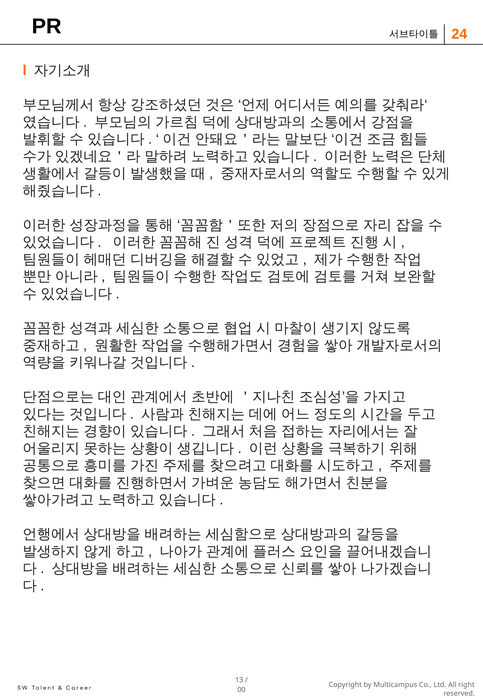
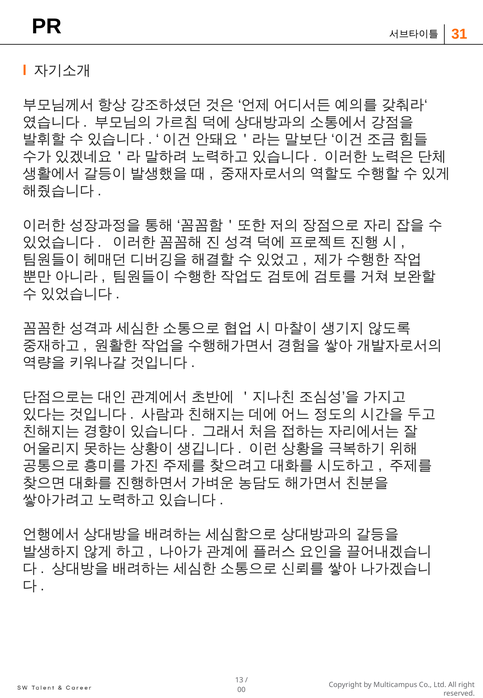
24: 24 -> 31
